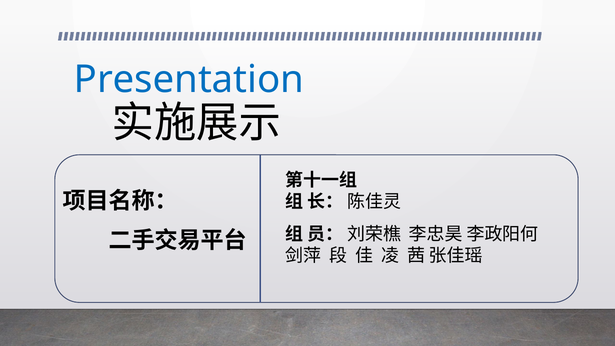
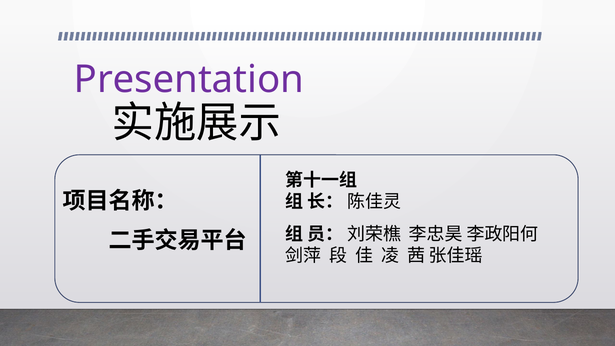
Presentation colour: blue -> purple
